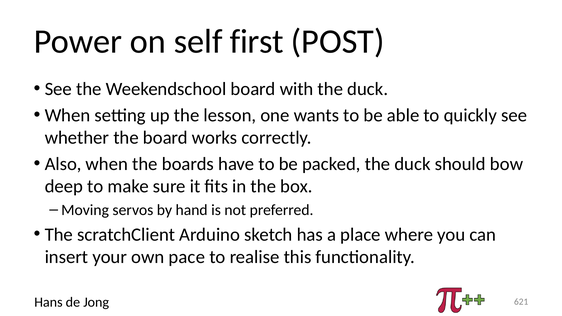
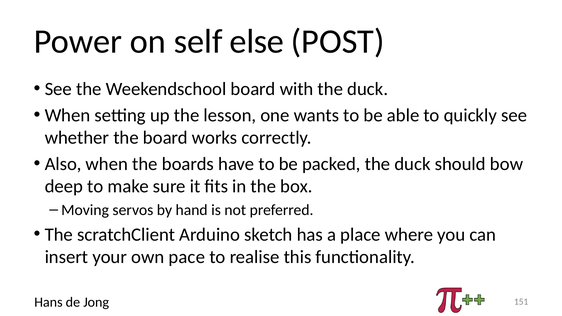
first: first -> else
621: 621 -> 151
